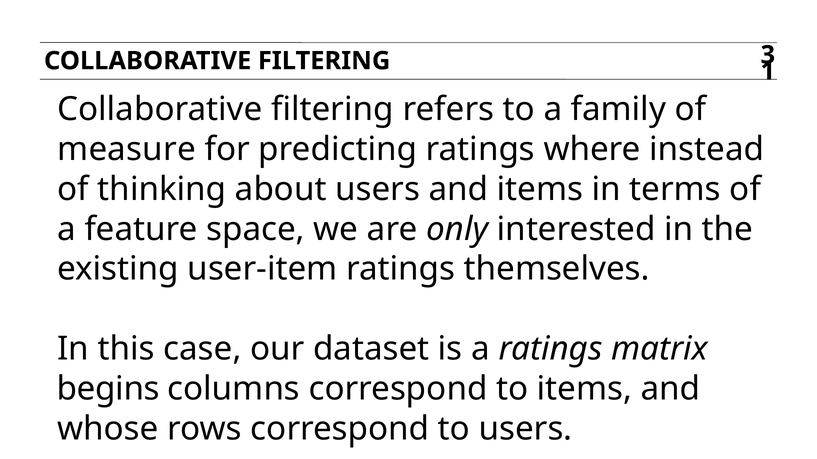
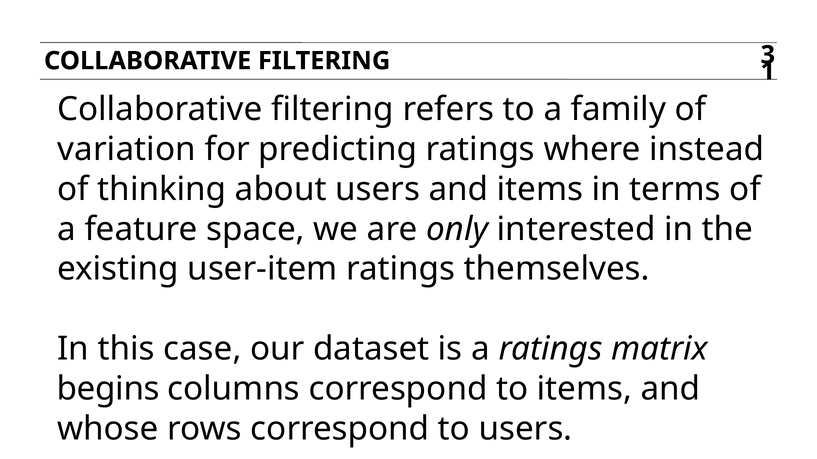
measure: measure -> variation
